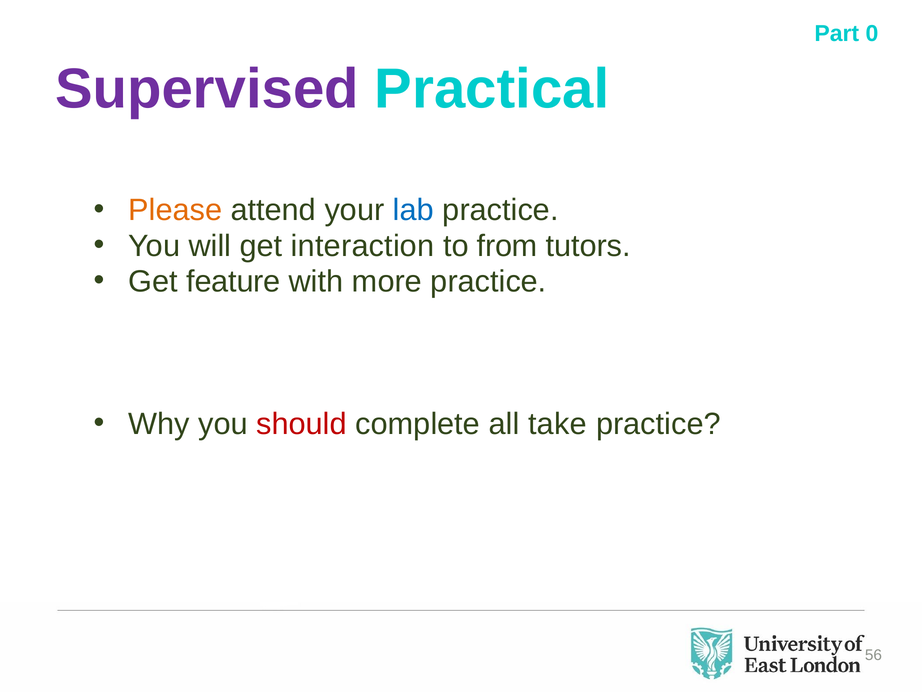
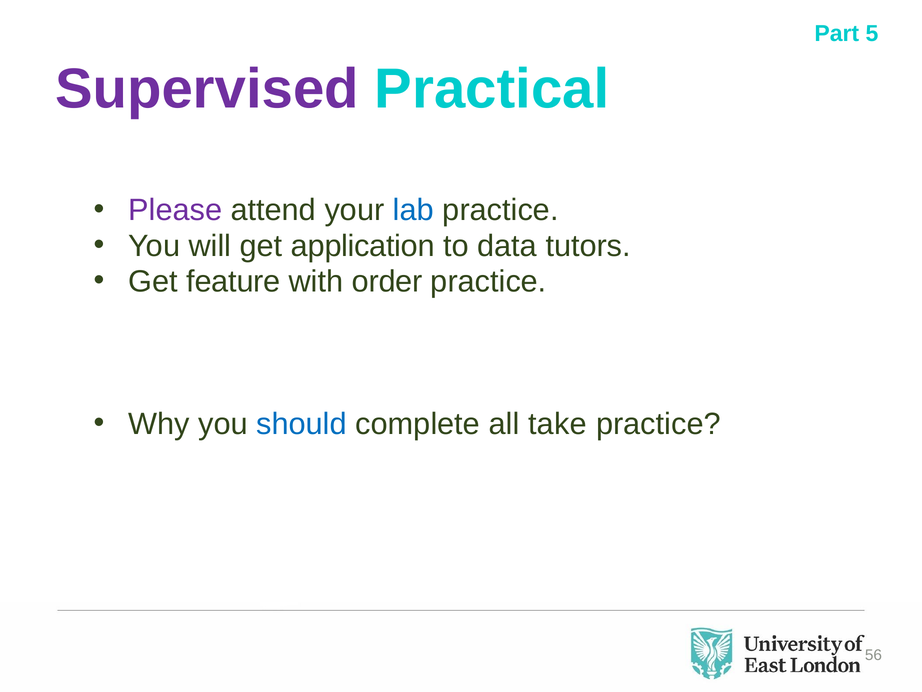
0: 0 -> 5
Please colour: orange -> purple
interaction: interaction -> application
from: from -> data
more: more -> order
should colour: red -> blue
